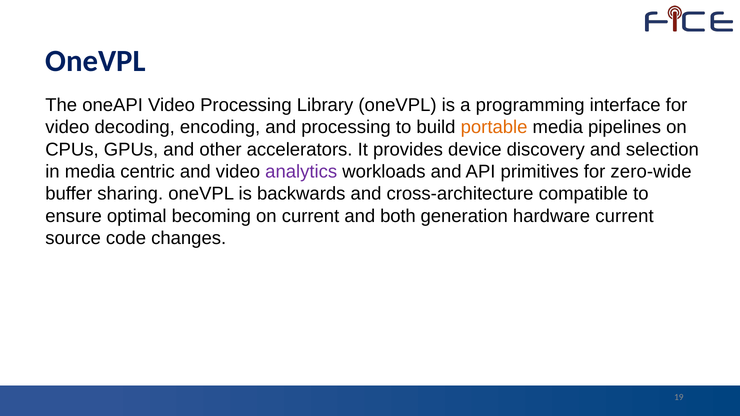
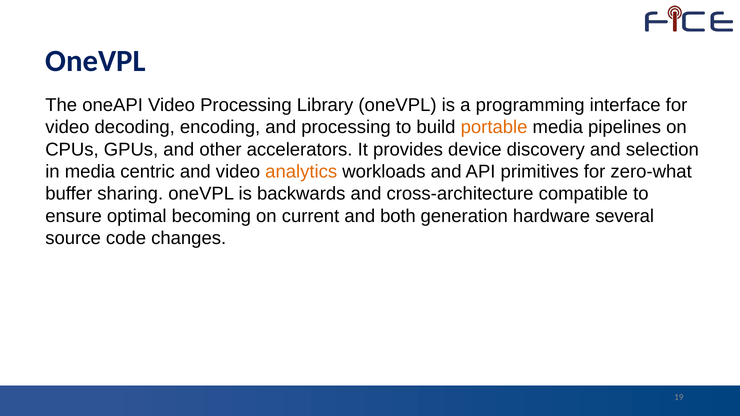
analytics colour: purple -> orange
zero-wide: zero-wide -> zero-what
hardware current: current -> several
